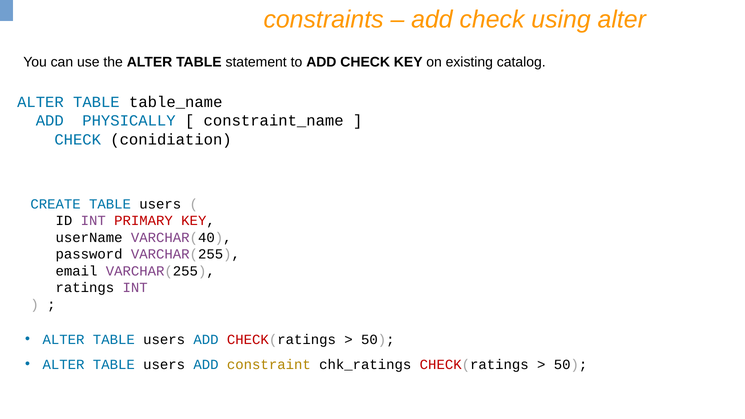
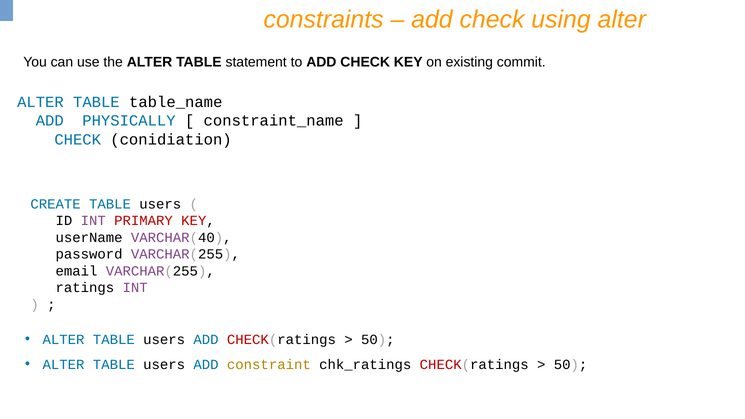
catalog: catalog -> commit
